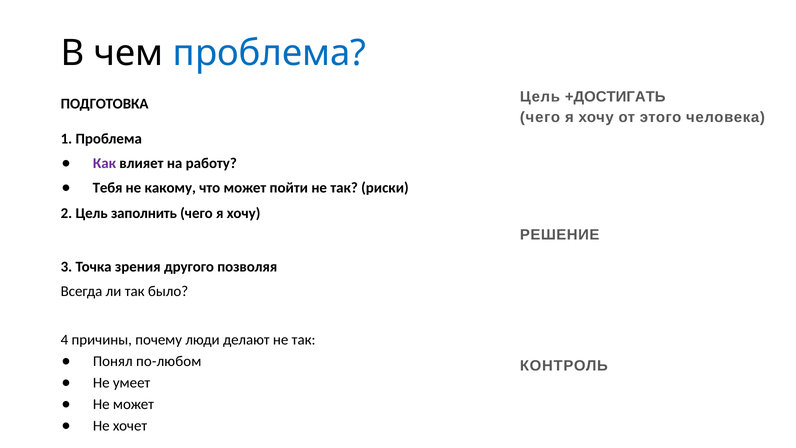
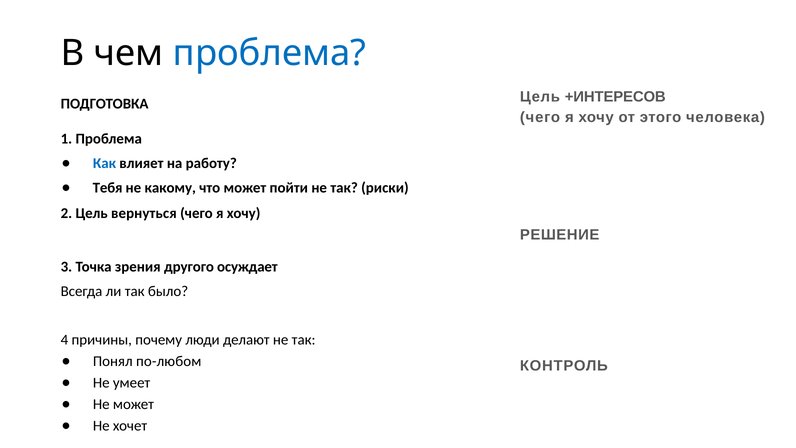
+ДОСТИГАТЬ: +ДОСТИГАТЬ -> +ИНТЕРЕСОВ
Как colour: purple -> blue
заполнить: заполнить -> вернуться
позволяя: позволяя -> осуждает
